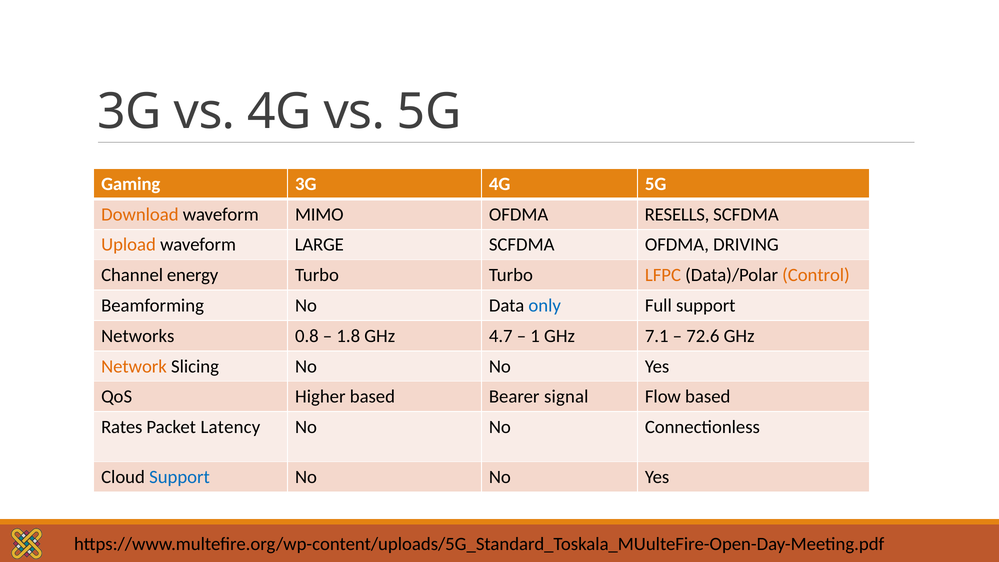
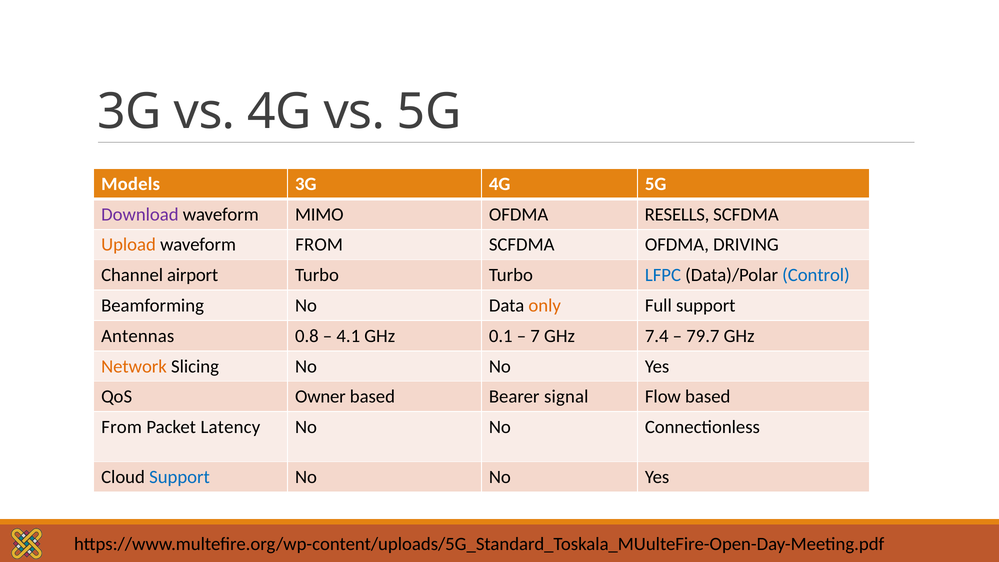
Gaming: Gaming -> Models
Download colour: orange -> purple
waveform LARGE: LARGE -> FROM
energy: energy -> airport
LFPC colour: orange -> blue
Control colour: orange -> blue
only colour: blue -> orange
Networks: Networks -> Antennas
1.8: 1.8 -> 4.1
4.7: 4.7 -> 0.1
1: 1 -> 7
7.1: 7.1 -> 7.4
72.6: 72.6 -> 79.7
Higher: Higher -> Owner
Rates at (122, 427): Rates -> From
